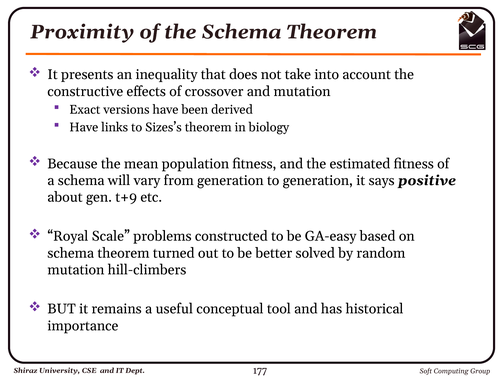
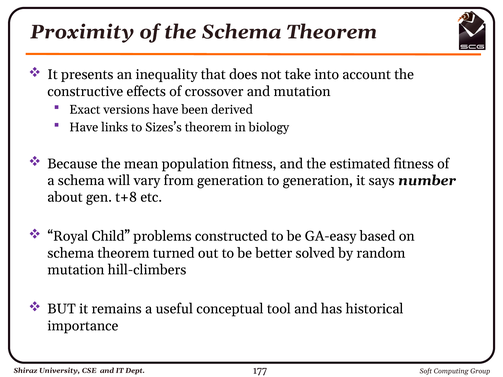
positive: positive -> number
t+9: t+9 -> t+8
Scale: Scale -> Child
